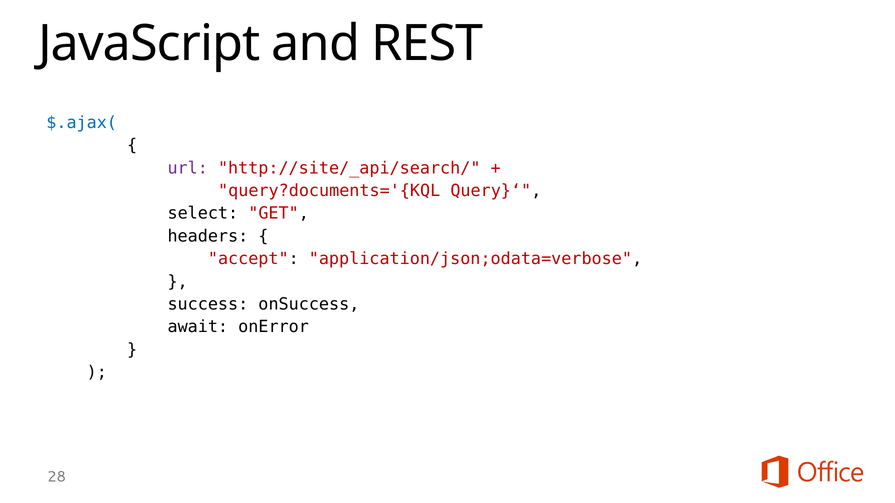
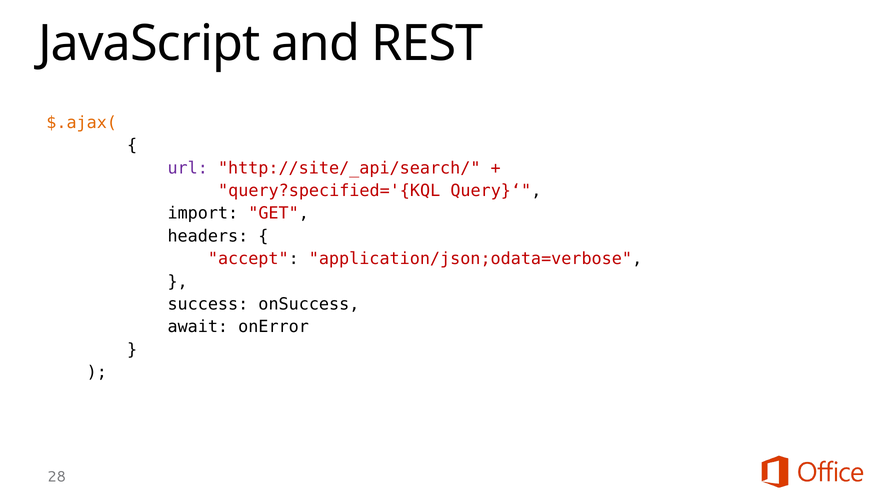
$.ajax( colour: blue -> orange
query?documents='{KQL: query?documents='{KQL -> query?specified='{KQL
select: select -> import
